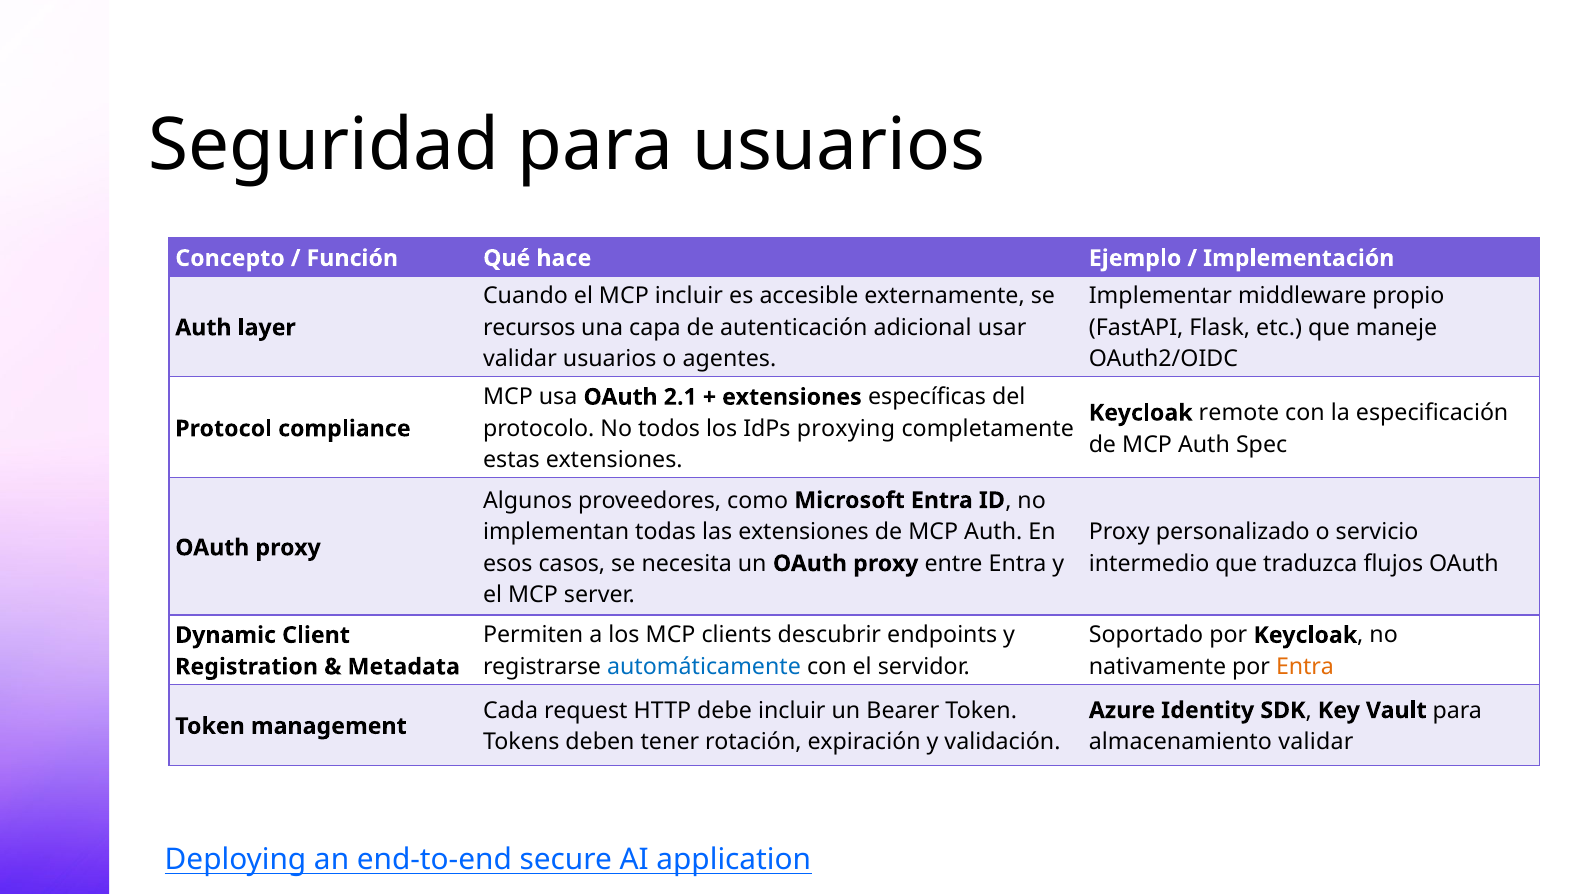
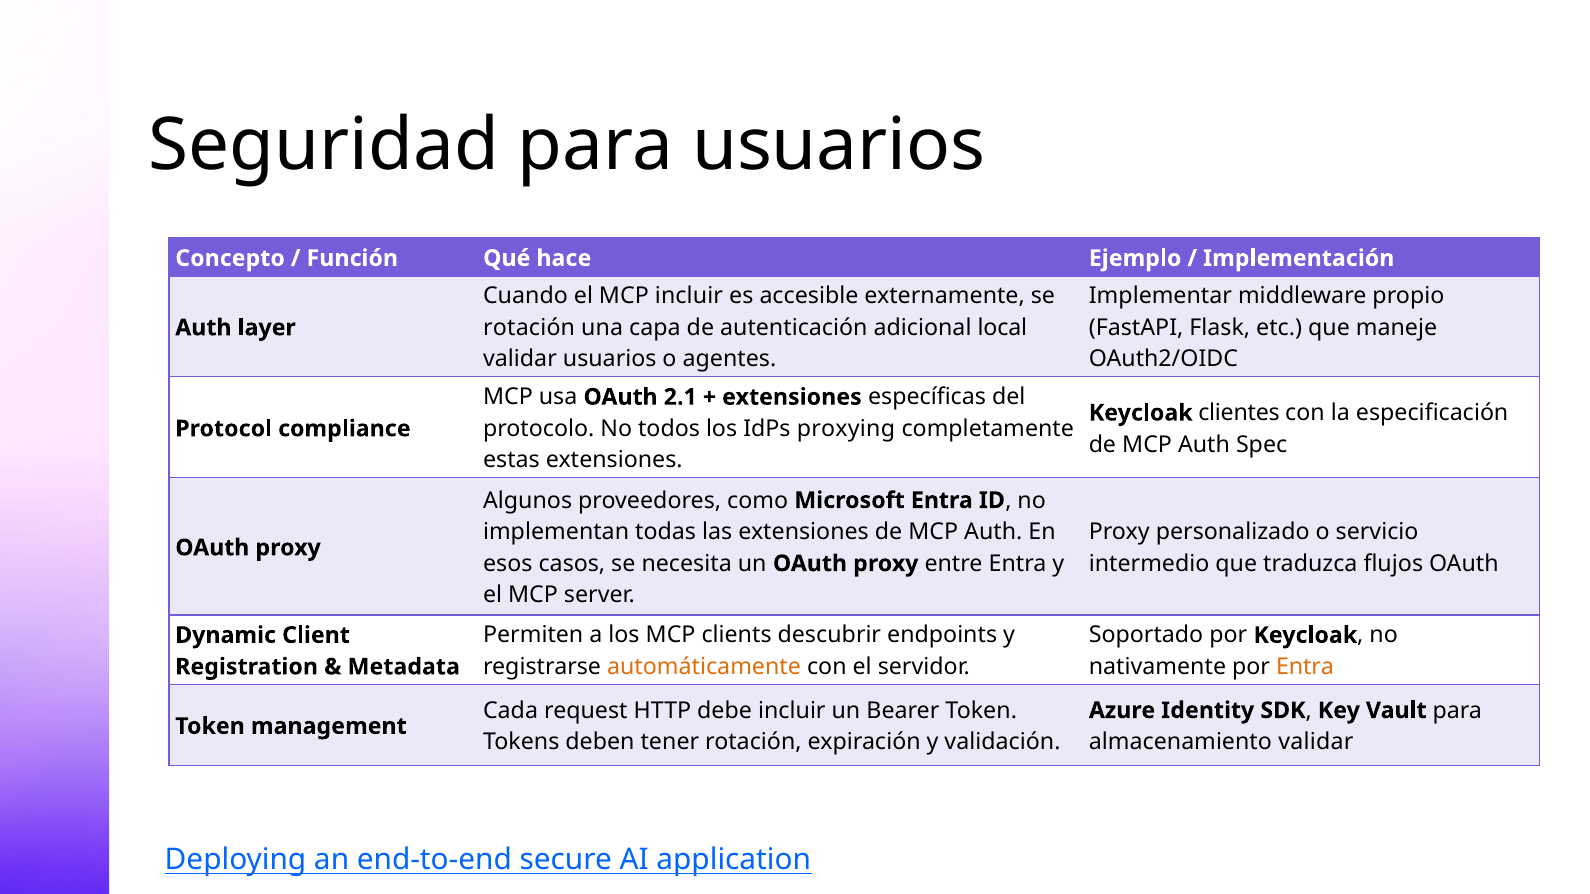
recursos at (529, 328): recursos -> rotación
usar: usar -> local
remote: remote -> clientes
automáticamente colour: blue -> orange
